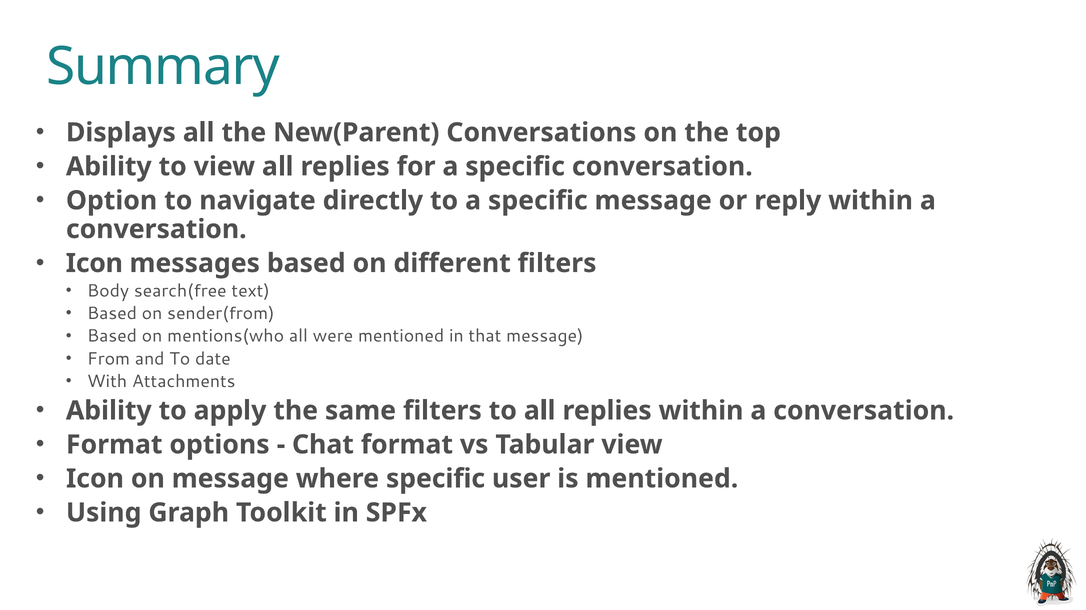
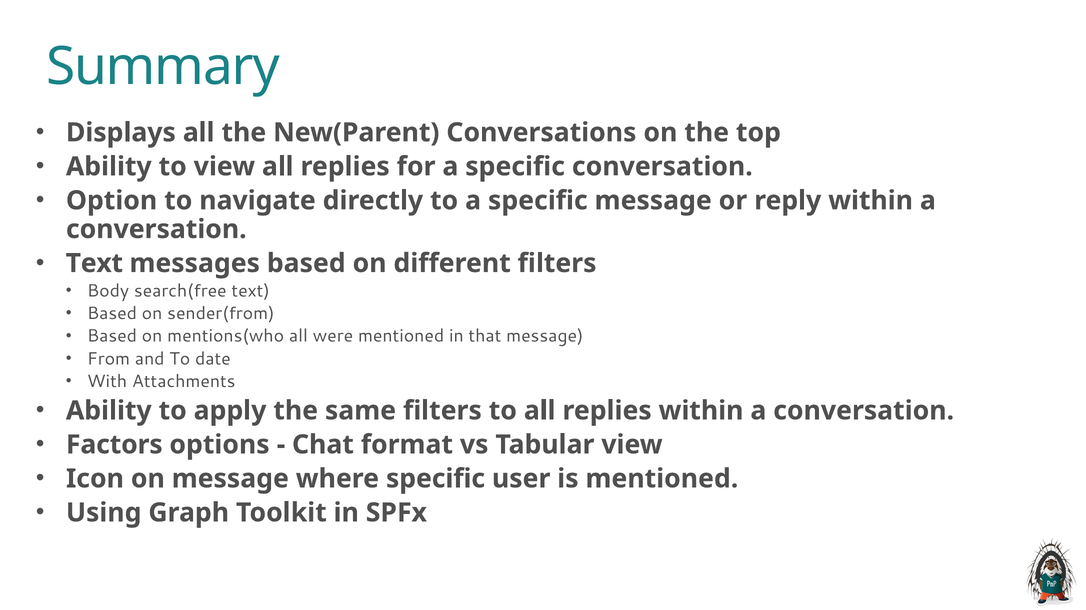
Icon at (94, 264): Icon -> Text
Format at (114, 445): Format -> Factors
